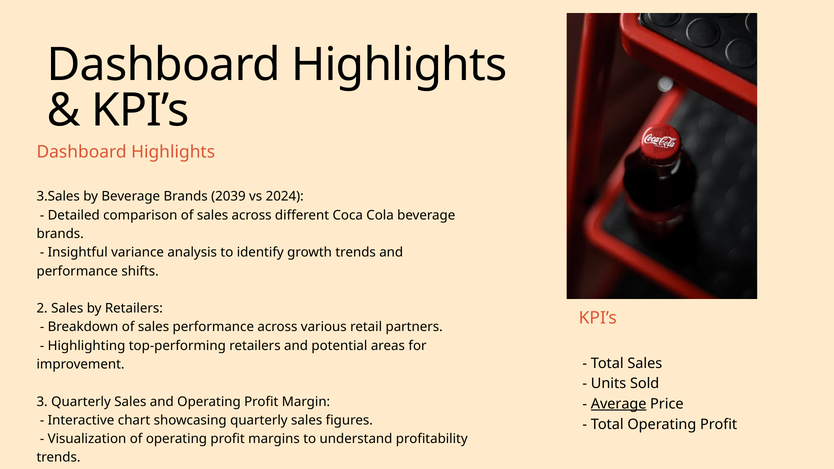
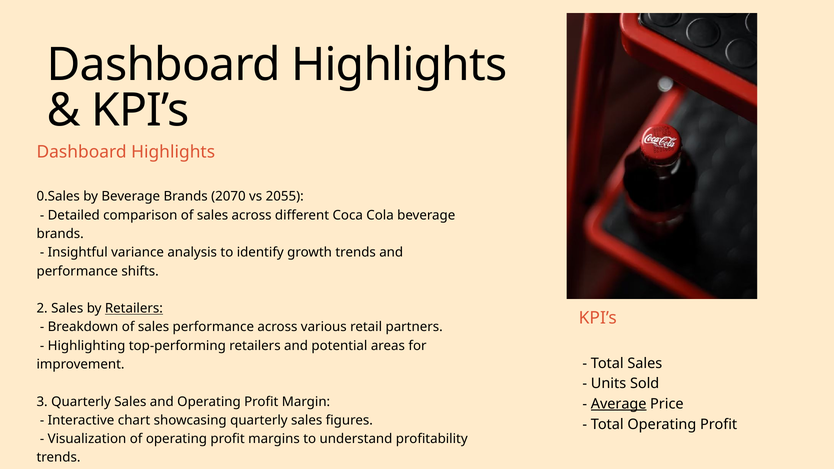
3.Sales: 3.Sales -> 0.Sales
2039: 2039 -> 2070
2024: 2024 -> 2055
Retailers at (134, 309) underline: none -> present
